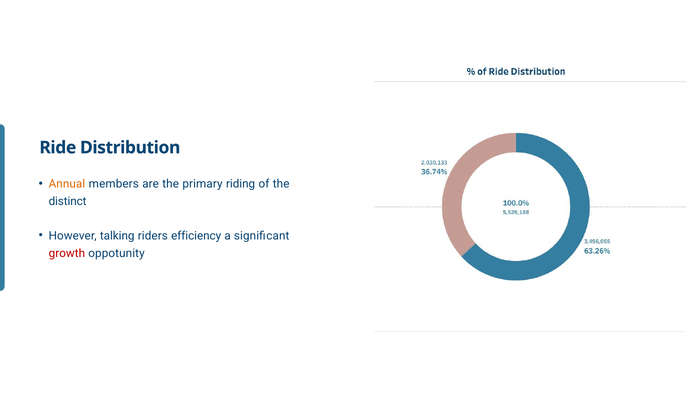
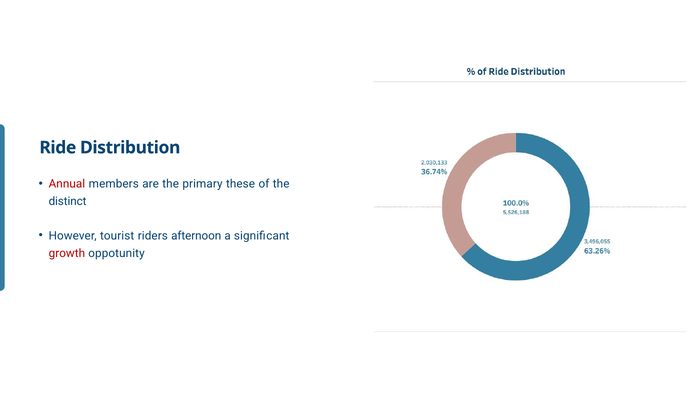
Annual colour: orange -> red
riding: riding -> these
talking: talking -> tourist
efficiency: efficiency -> afternoon
